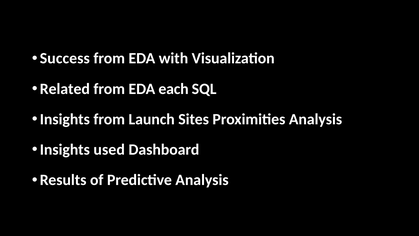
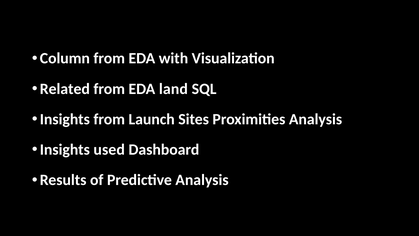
Success: Success -> Column
each: each -> land
